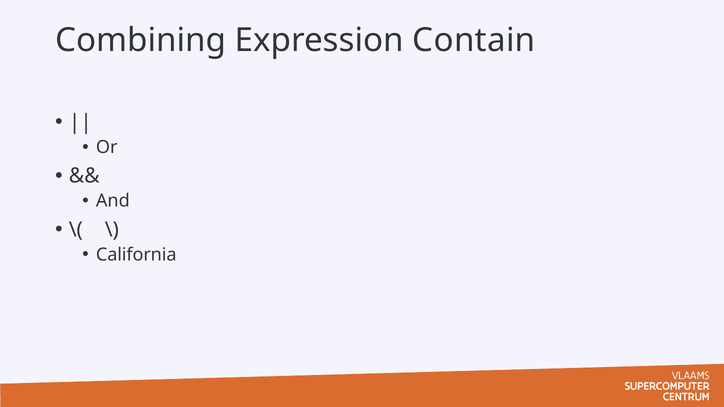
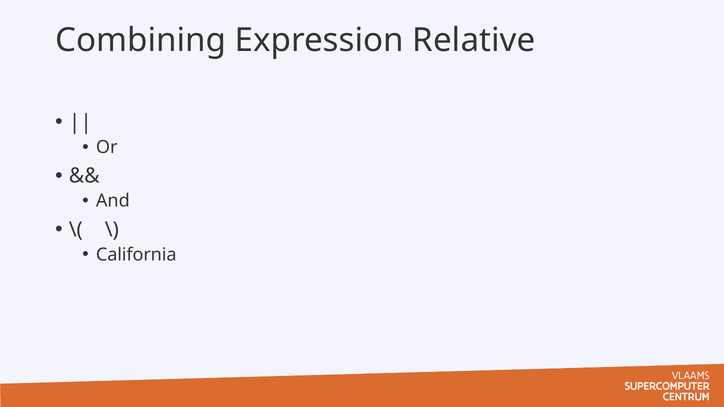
Contain: Contain -> Relative
